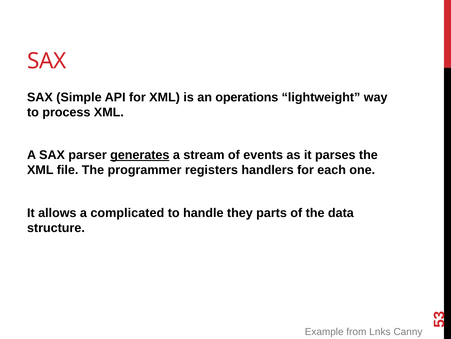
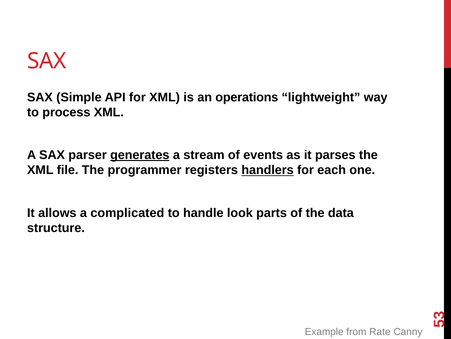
handlers underline: none -> present
they: they -> look
Lnks: Lnks -> Rate
